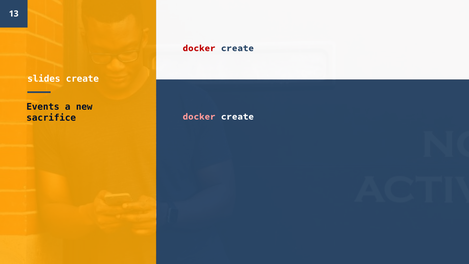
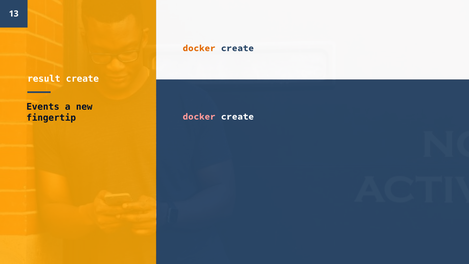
docker at (199, 48) colour: red -> orange
slides: slides -> result
sacrifice: sacrifice -> fingertip
